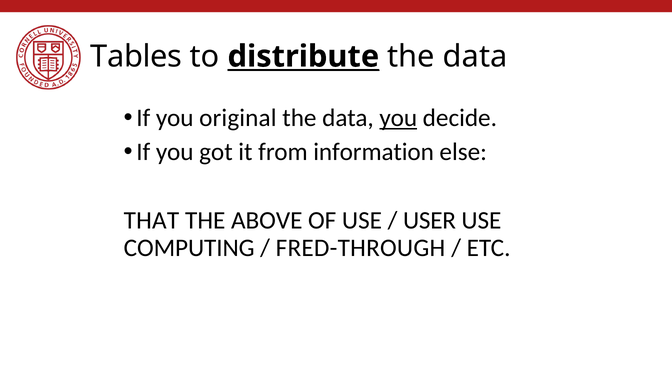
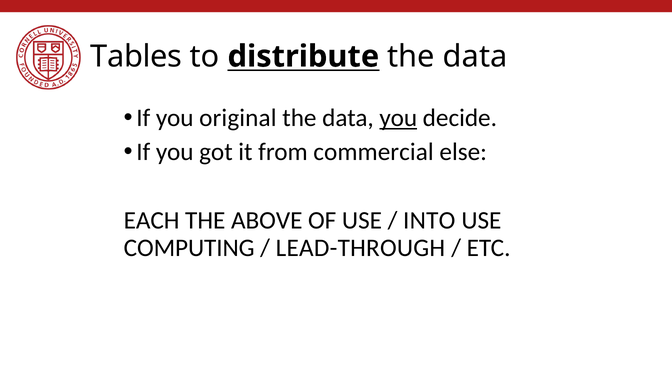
distribute underline: present -> none
information: information -> commercial
THAT: THAT -> EACH
USER: USER -> INTO
FRED-THROUGH: FRED-THROUGH -> LEAD-THROUGH
